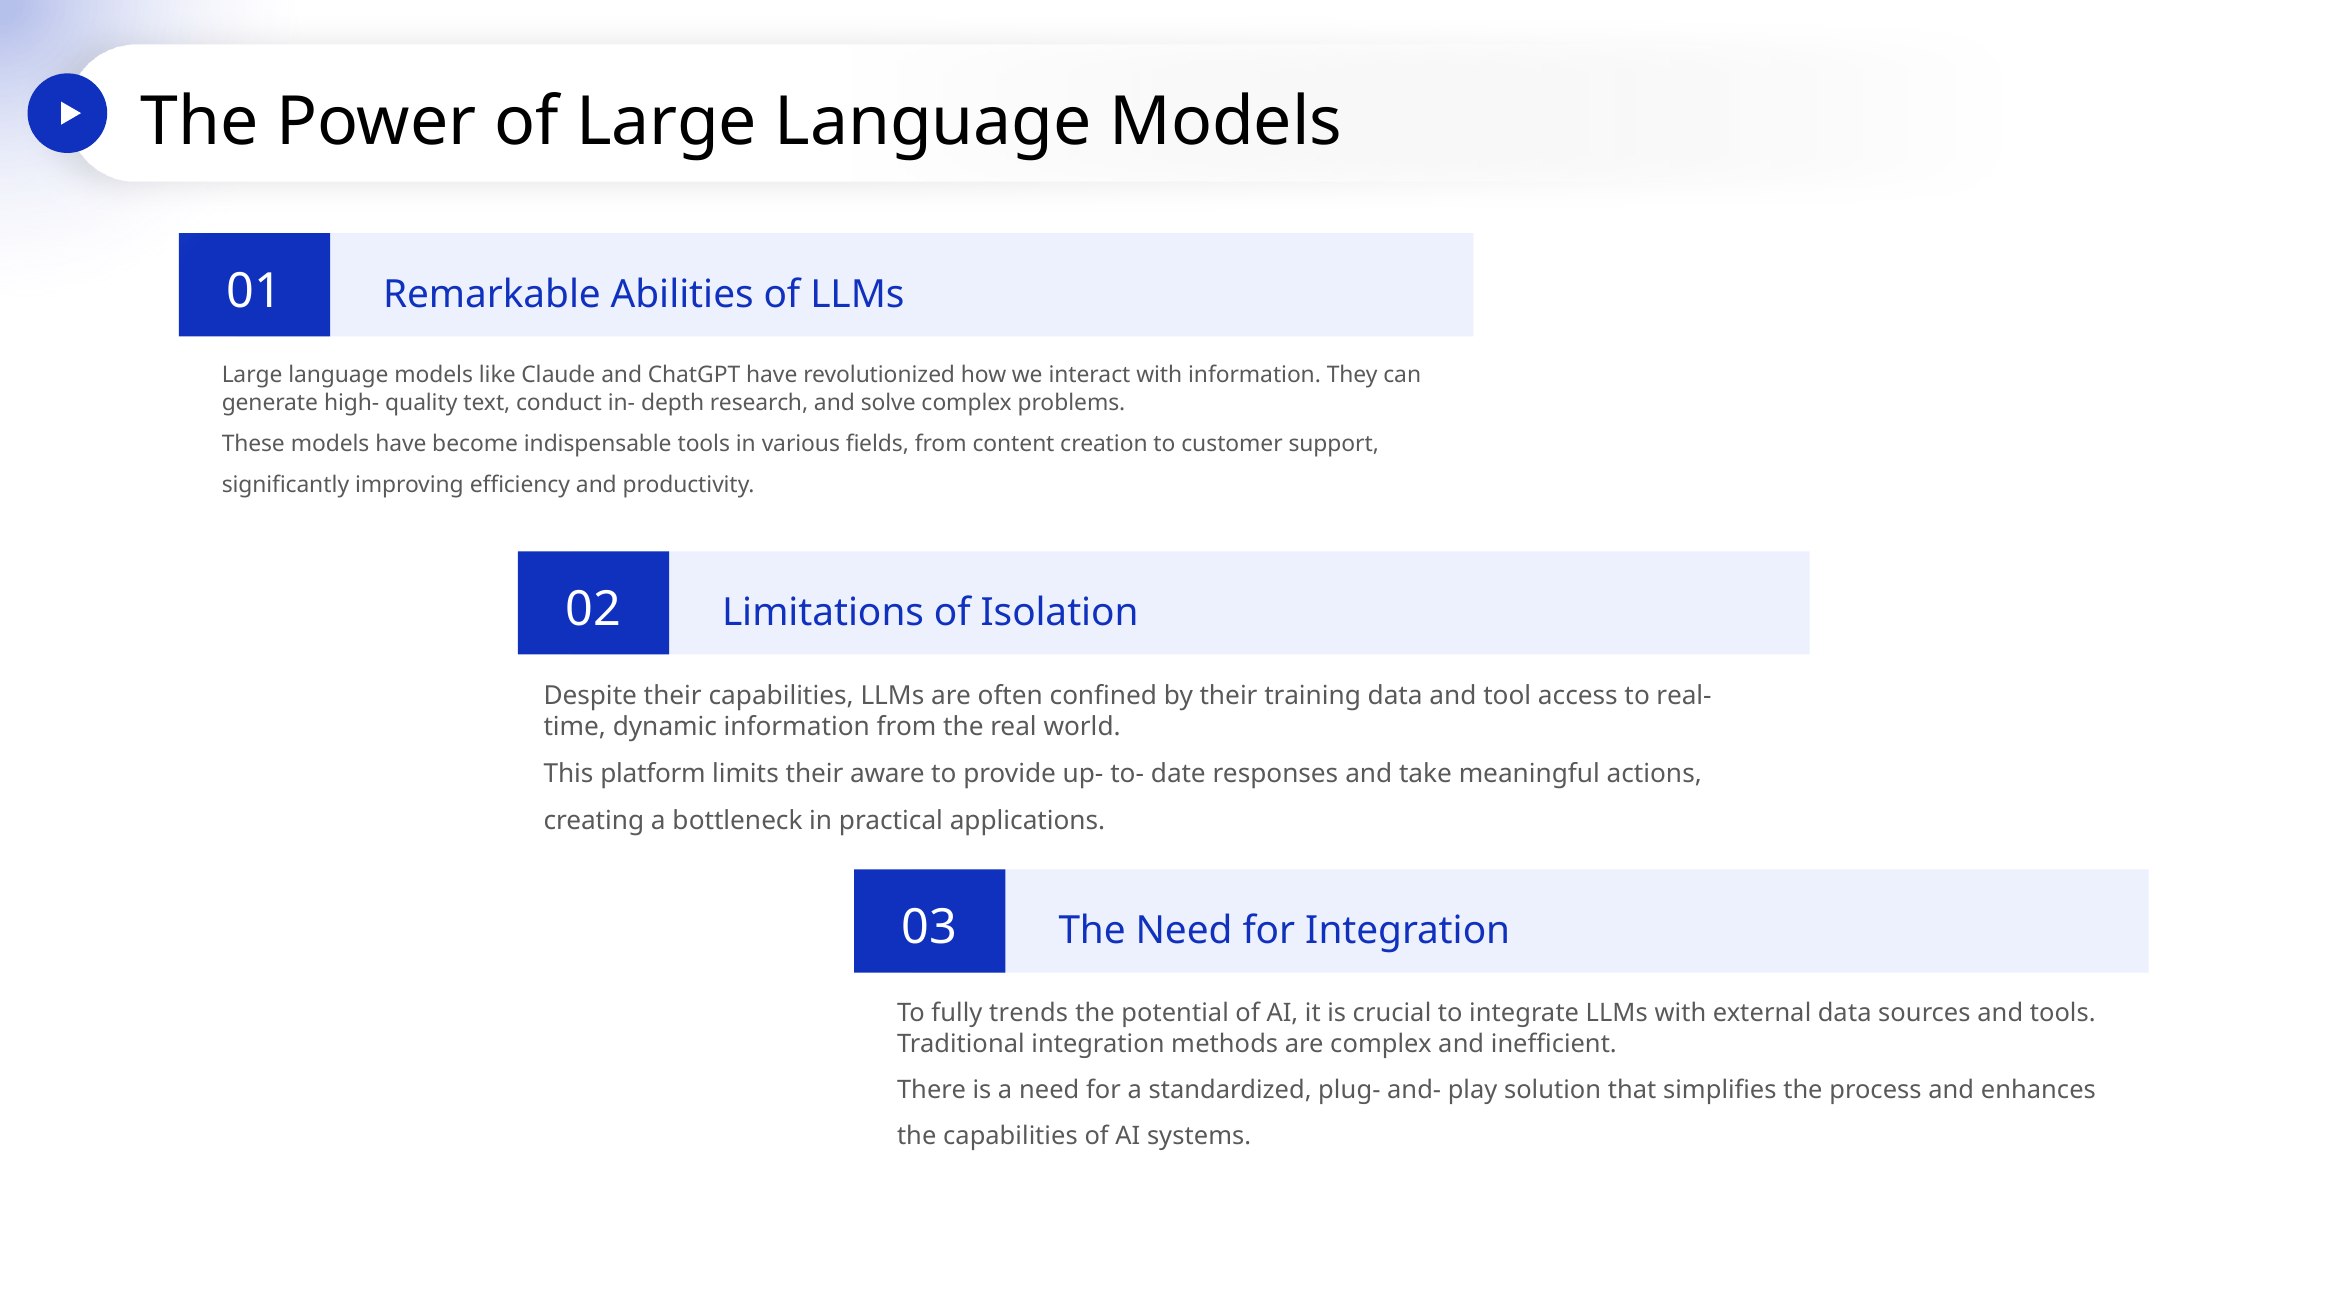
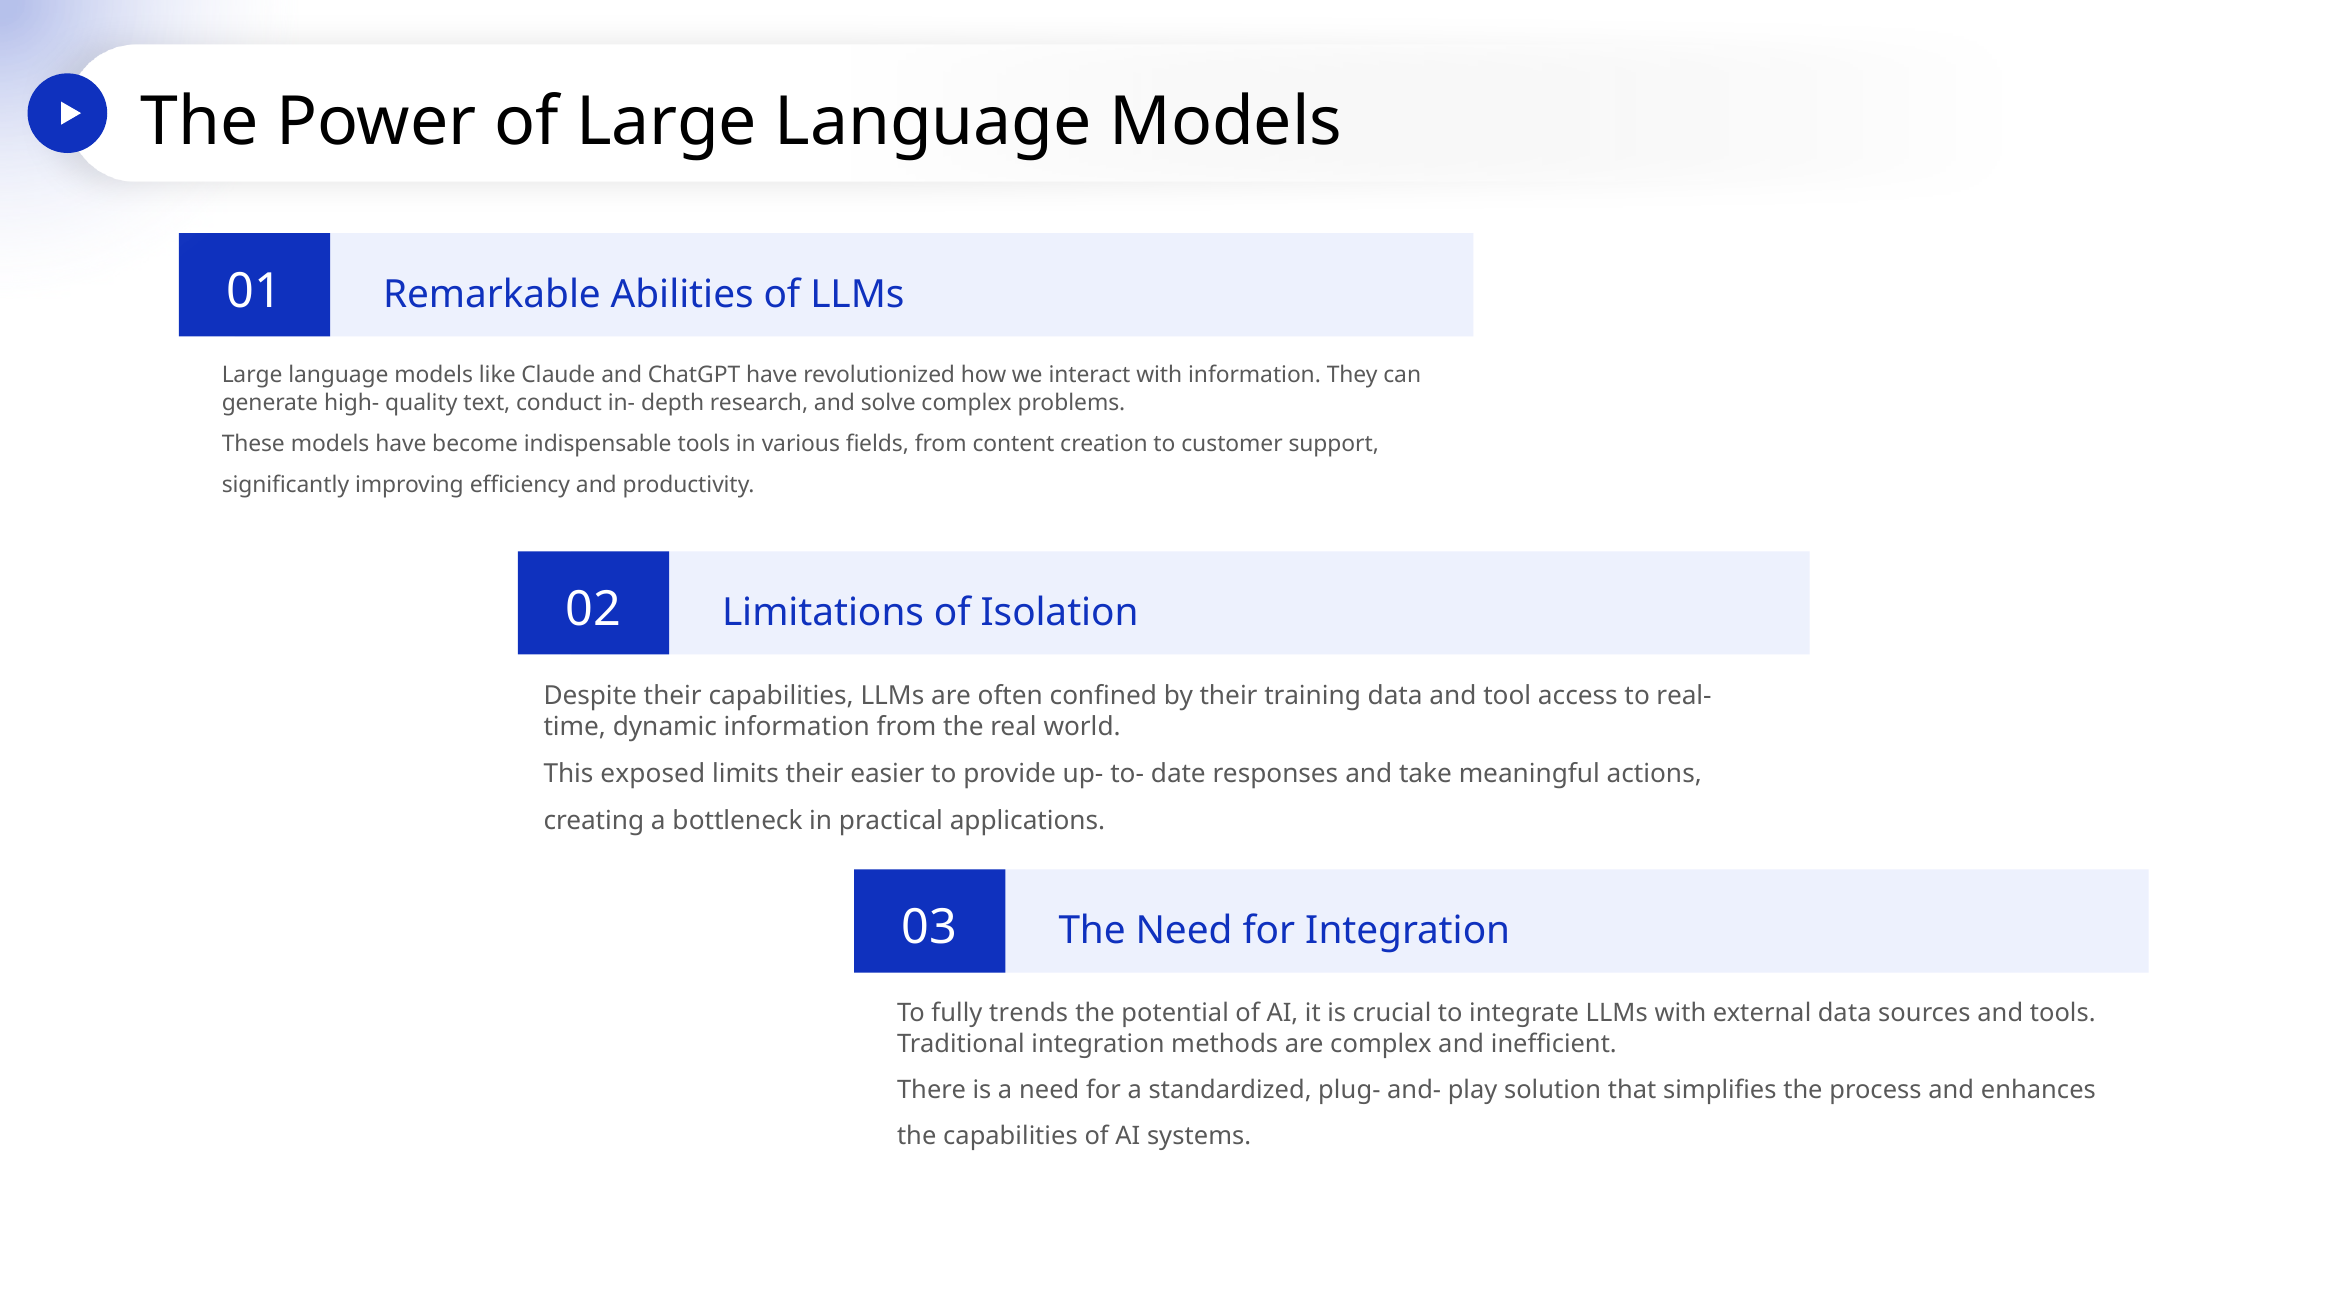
platform: platform -> exposed
aware: aware -> easier
